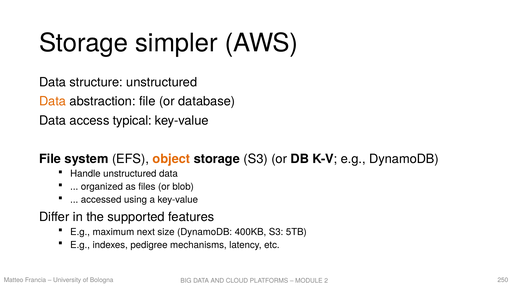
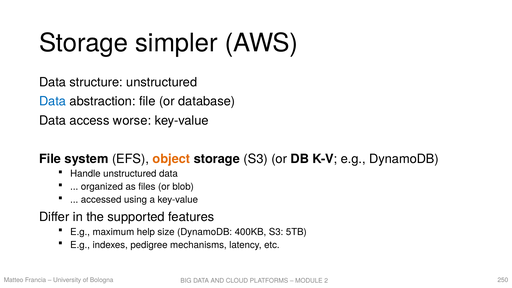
Data at (53, 101) colour: orange -> blue
typical: typical -> worse
next: next -> help
